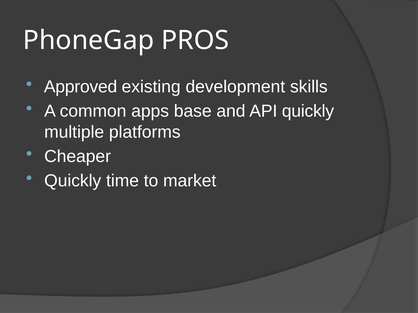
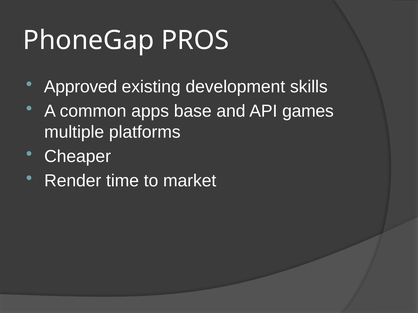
API quickly: quickly -> games
Quickly at (73, 181): Quickly -> Render
